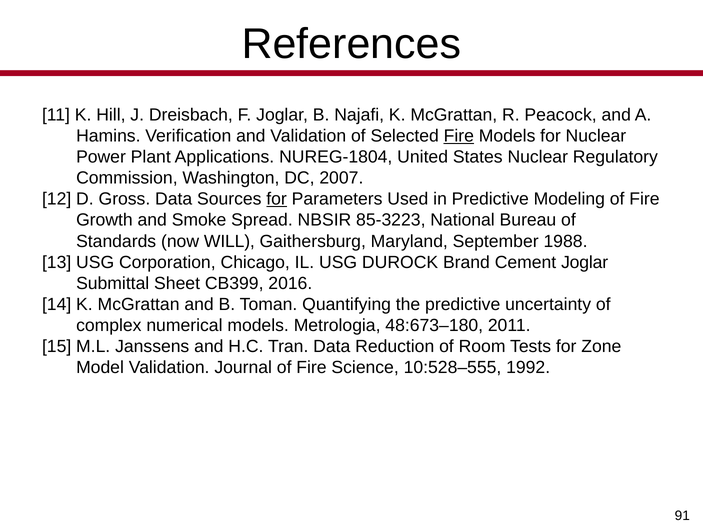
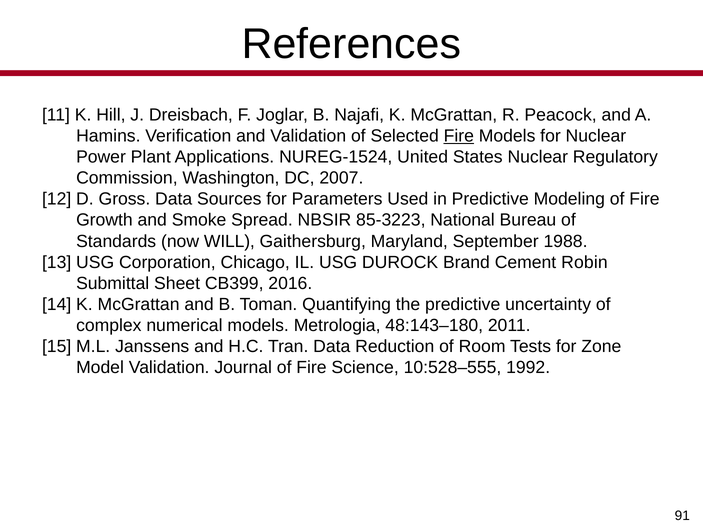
NUREG-1804: NUREG-1804 -> NUREG-1524
for at (277, 199) underline: present -> none
Cement Joglar: Joglar -> Robin
48:673–180: 48:673–180 -> 48:143–180
